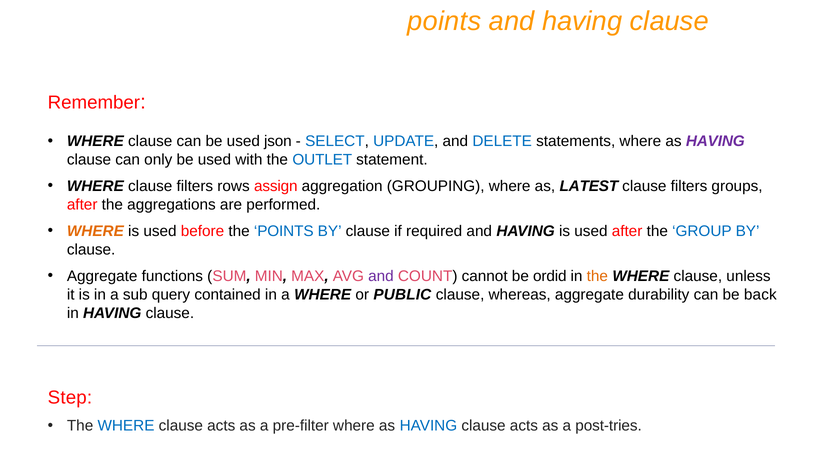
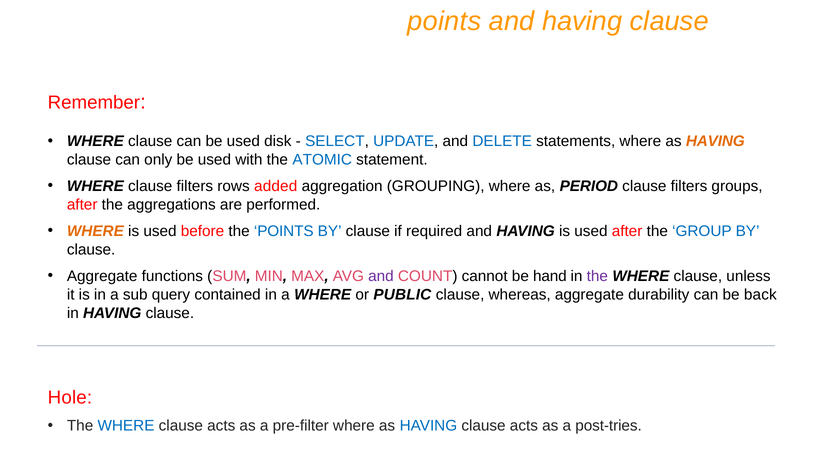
json: json -> disk
HAVING at (715, 141) colour: purple -> orange
OUTLET: OUTLET -> ATOMIC
assign: assign -> added
LATEST: LATEST -> PERIOD
ordid: ordid -> hand
the at (597, 276) colour: orange -> purple
Step: Step -> Hole
